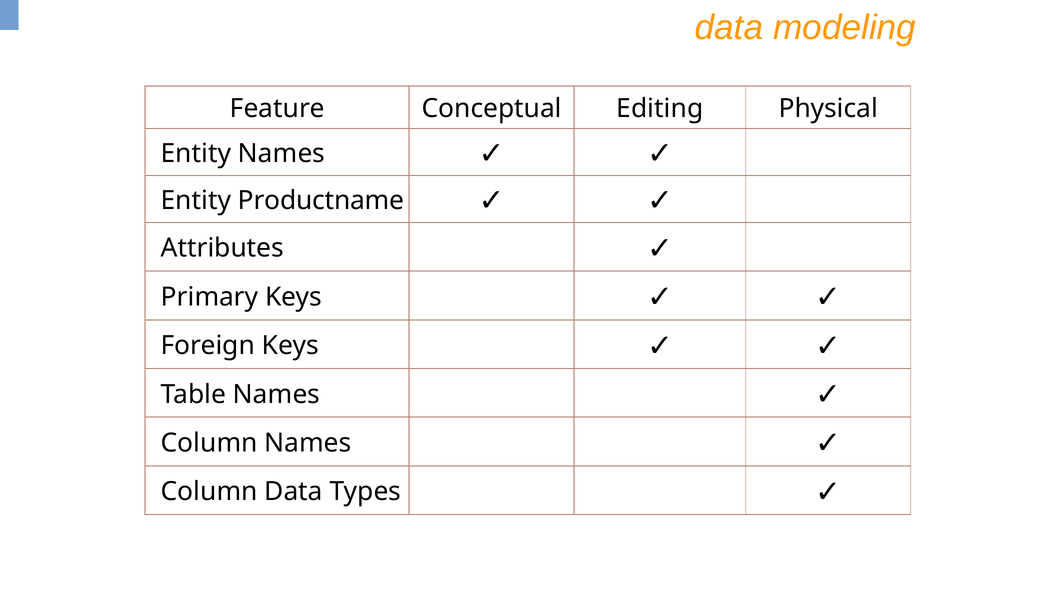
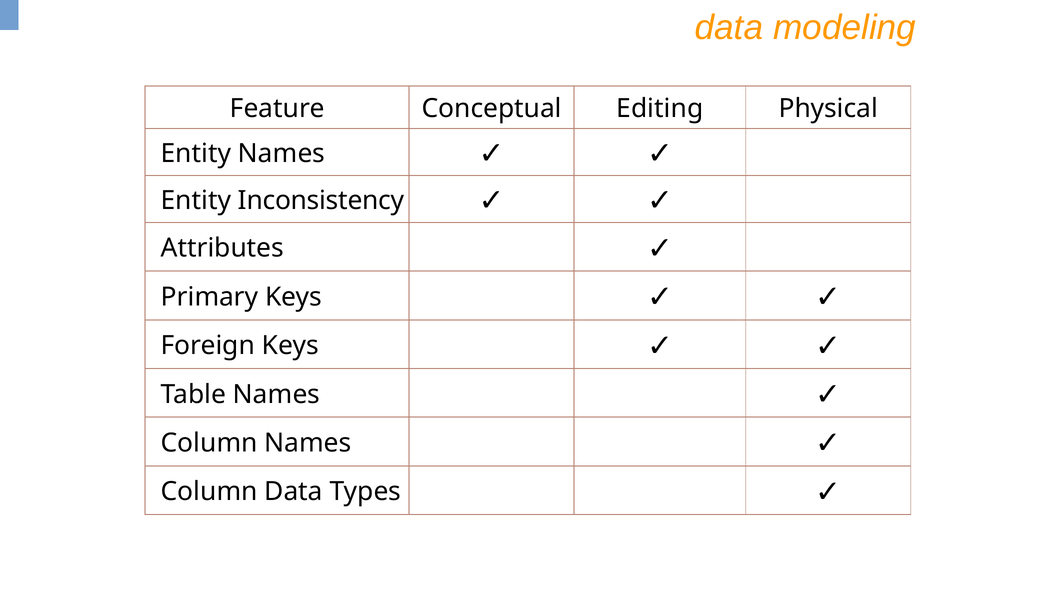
Productname: Productname -> Inconsistency
